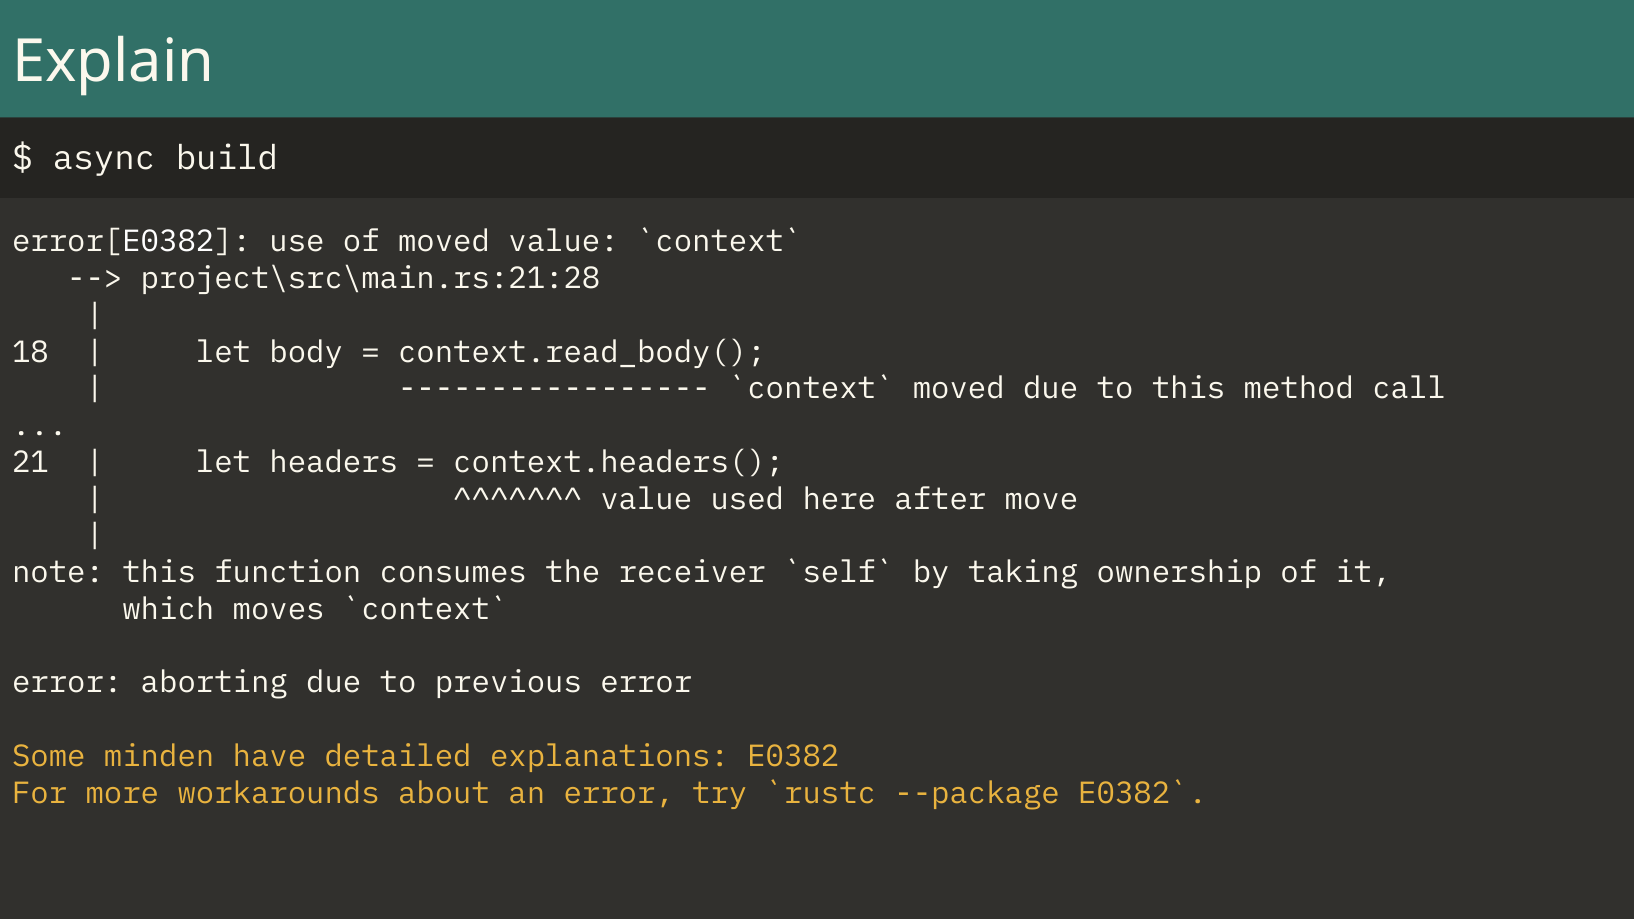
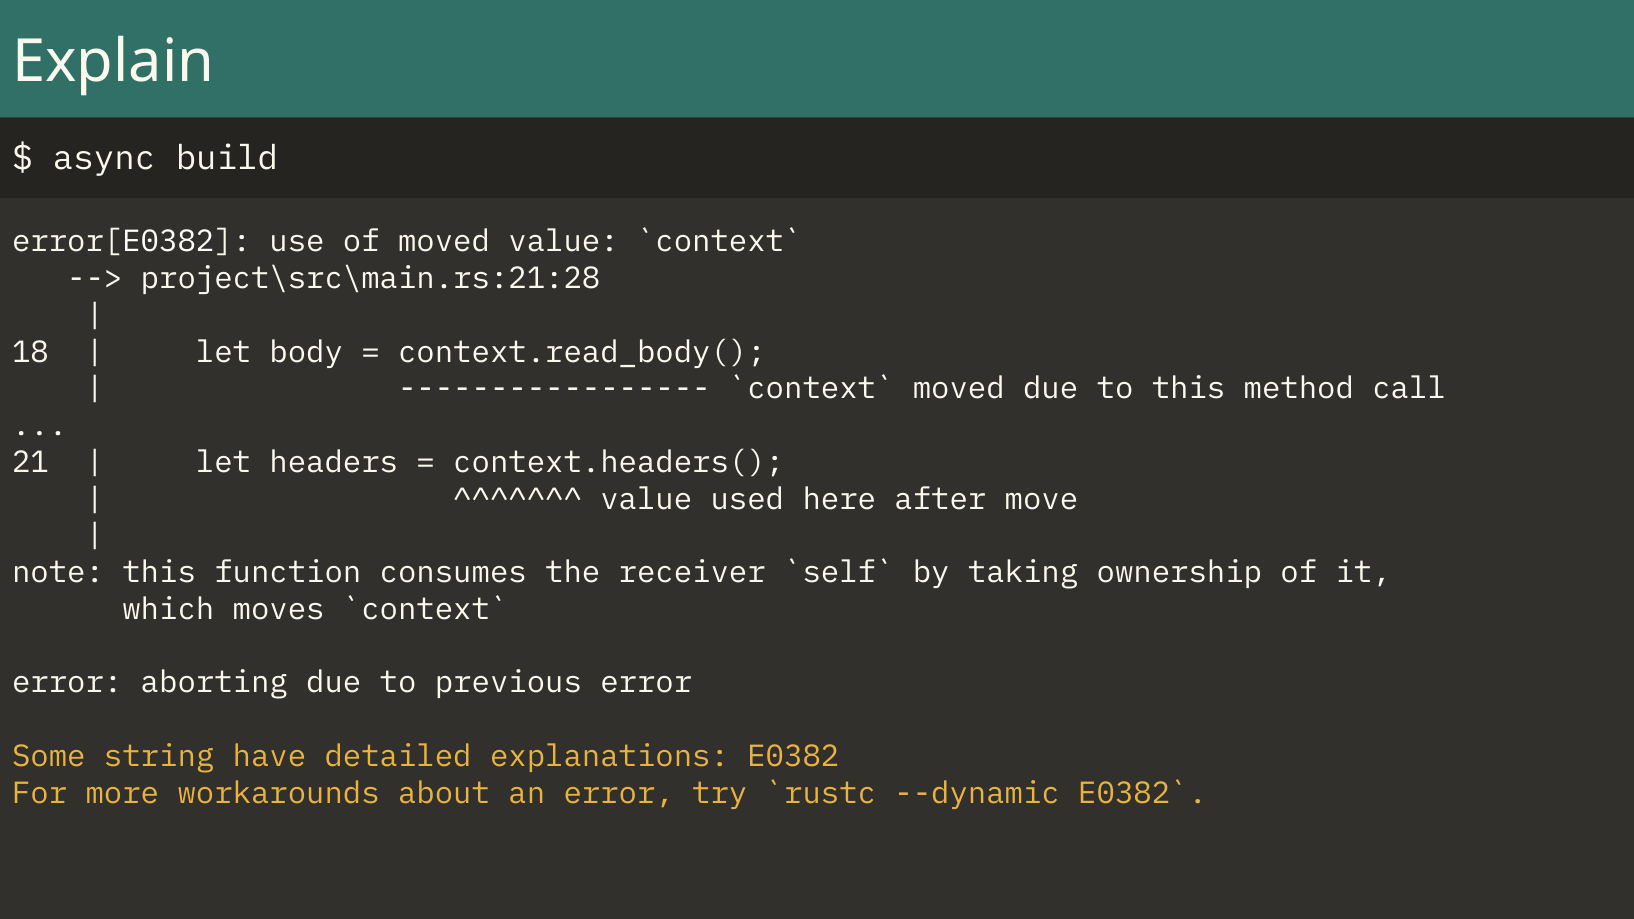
minden: minden -> string
--package: --package -> --dynamic
